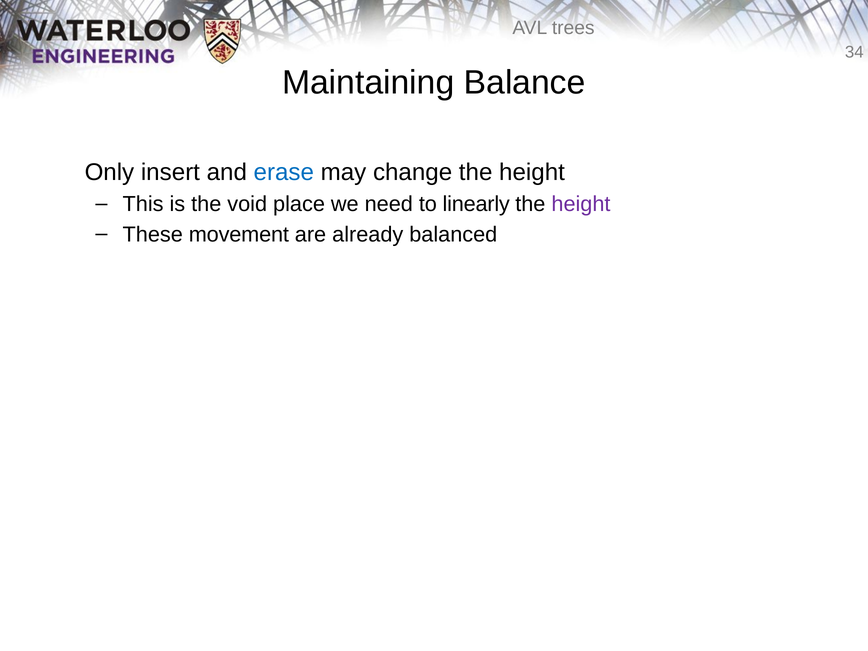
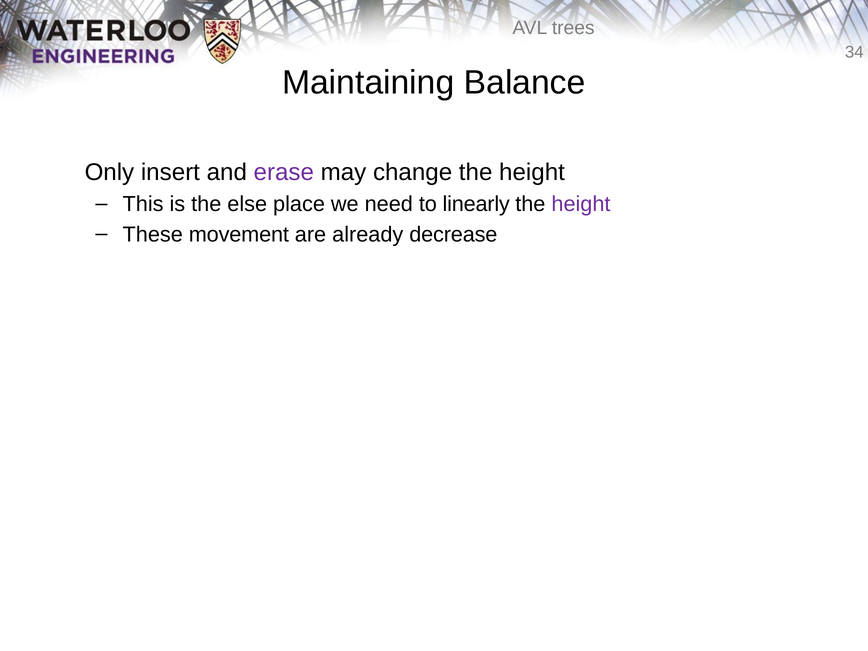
erase colour: blue -> purple
void: void -> else
balanced: balanced -> decrease
